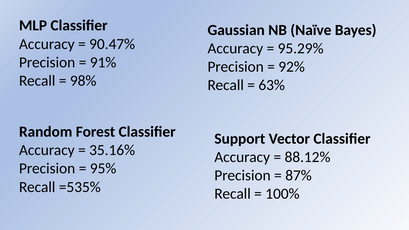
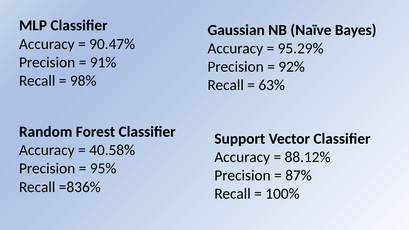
35.16%: 35.16% -> 40.58%
=535%: =535% -> =836%
